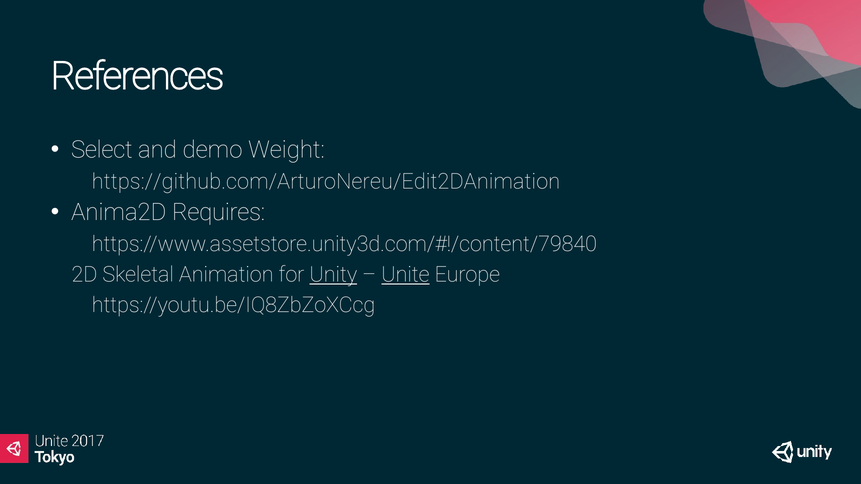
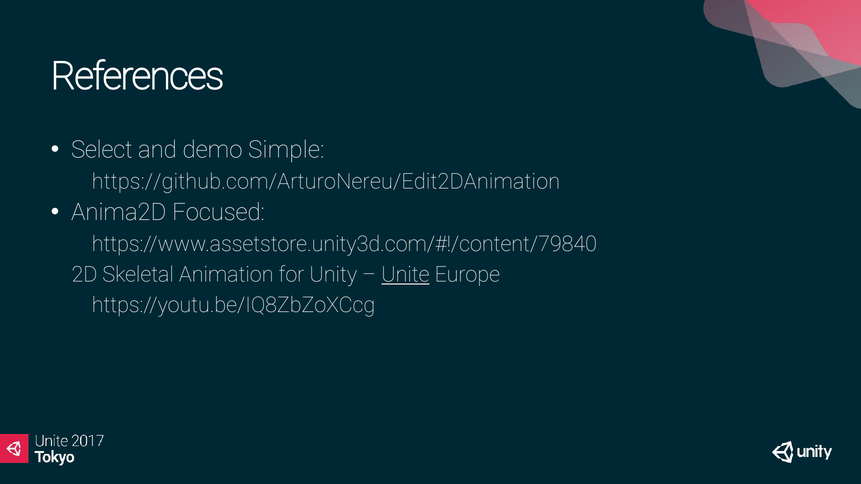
Weight: Weight -> Simple
Requires: Requires -> Focused
Unity underline: present -> none
